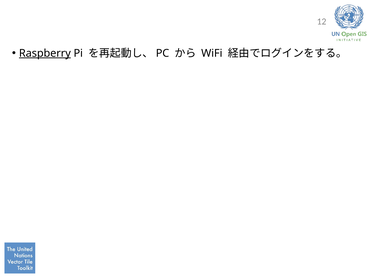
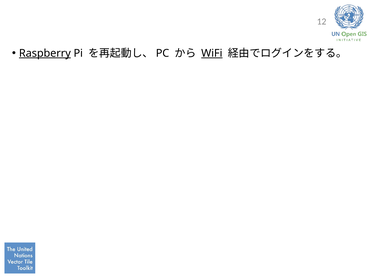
WiFi underline: none -> present
